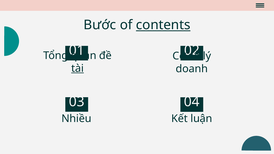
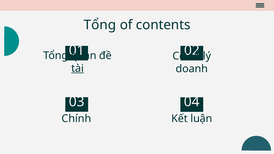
Bước at (100, 25): Bước -> Tổng
contents underline: present -> none
Nhiều: Nhiều -> Chính
